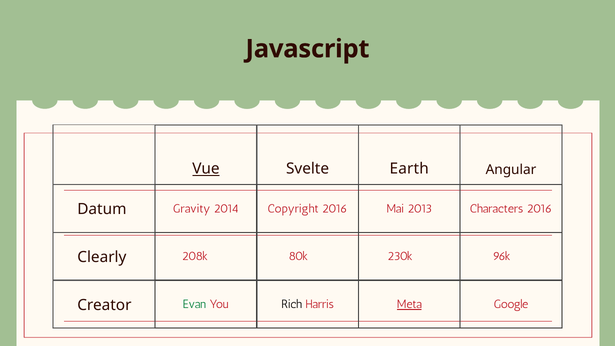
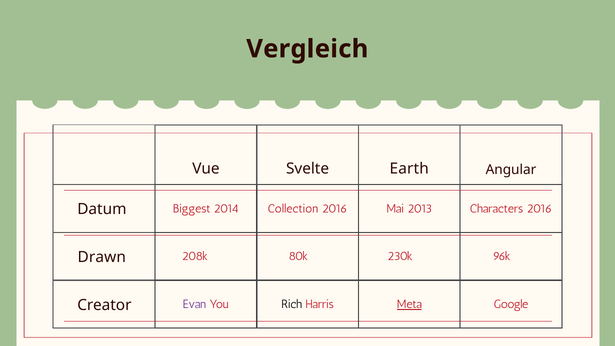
Javascript: Javascript -> Vergleich
Vue underline: present -> none
Gravity: Gravity -> Biggest
Copyright: Copyright -> Collection
Clearly: Clearly -> Drawn
Evan colour: green -> purple
